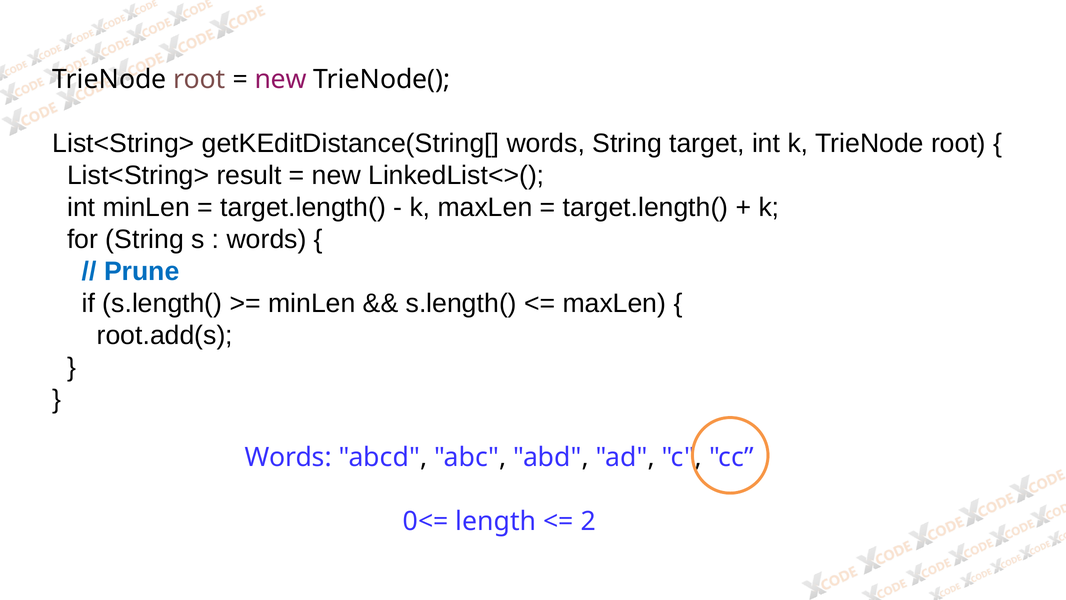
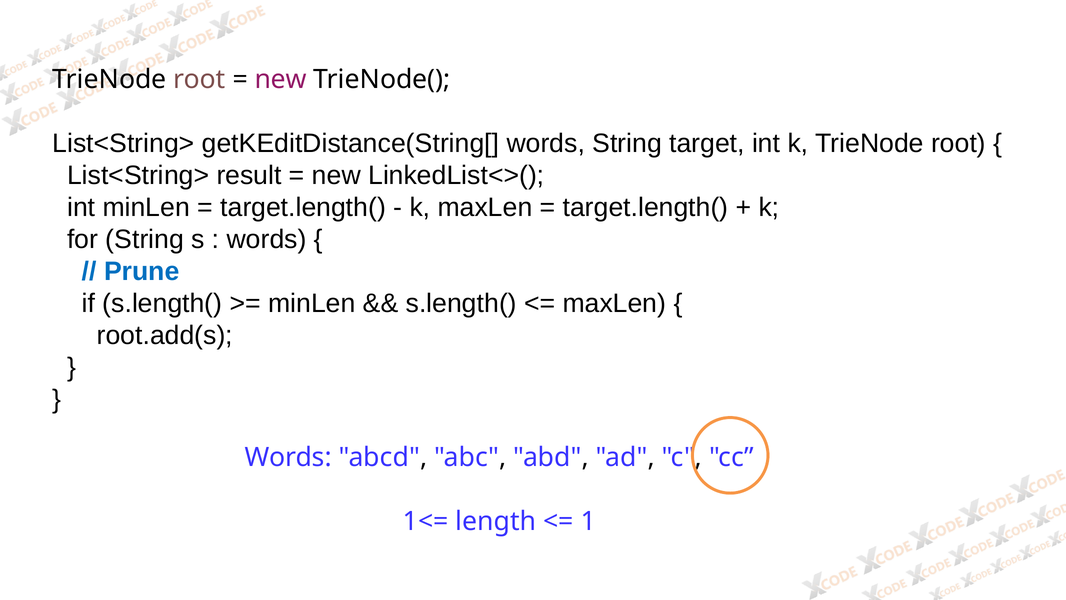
0<=: 0<= -> 1<=
2: 2 -> 1
